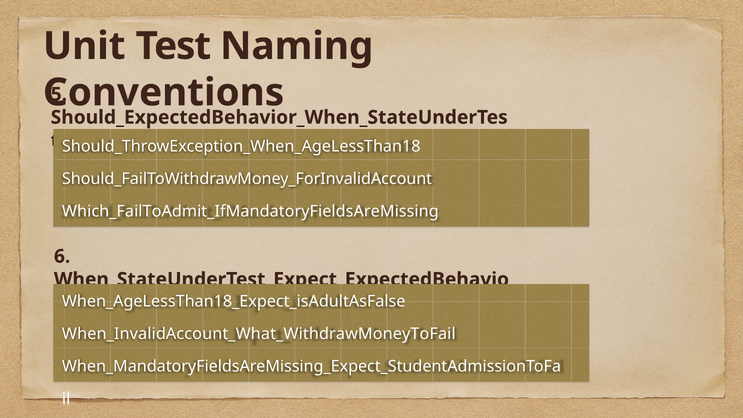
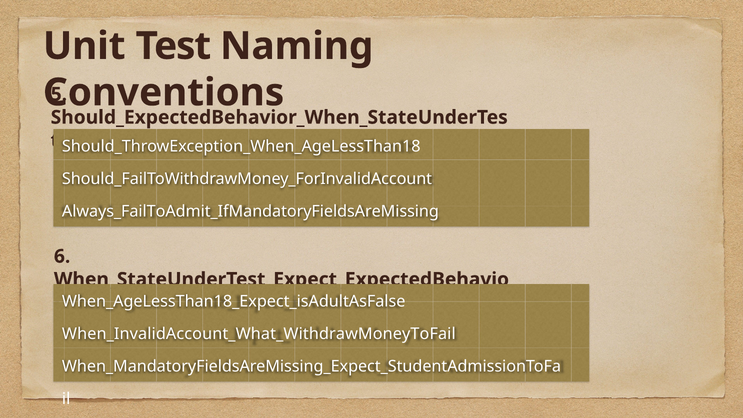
Which_FailToAdmit_IfMandatoryFieldsAreMissing: Which_FailToAdmit_IfMandatoryFieldsAreMissing -> Always_FailToAdmit_IfMandatoryFieldsAreMissing
